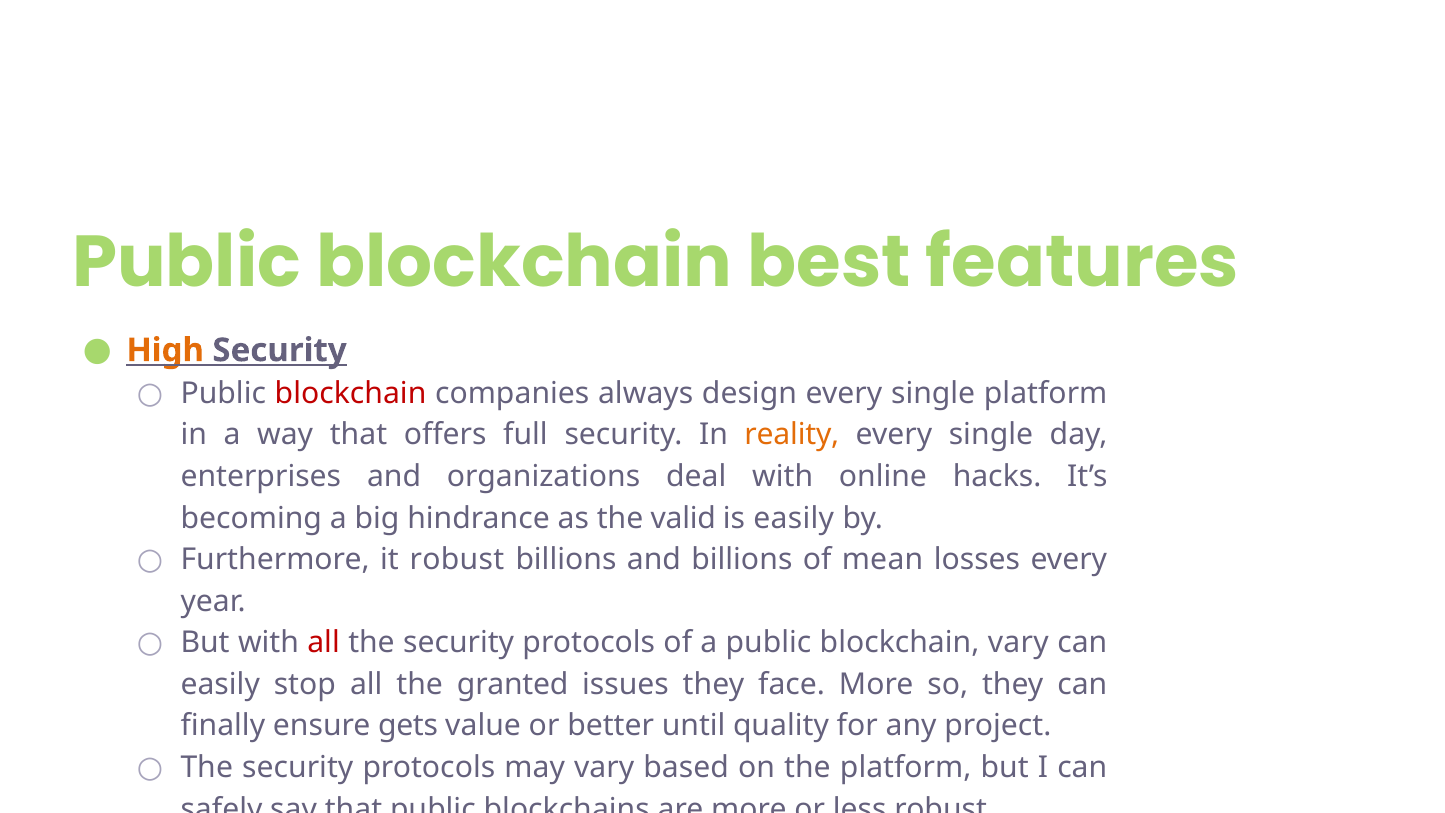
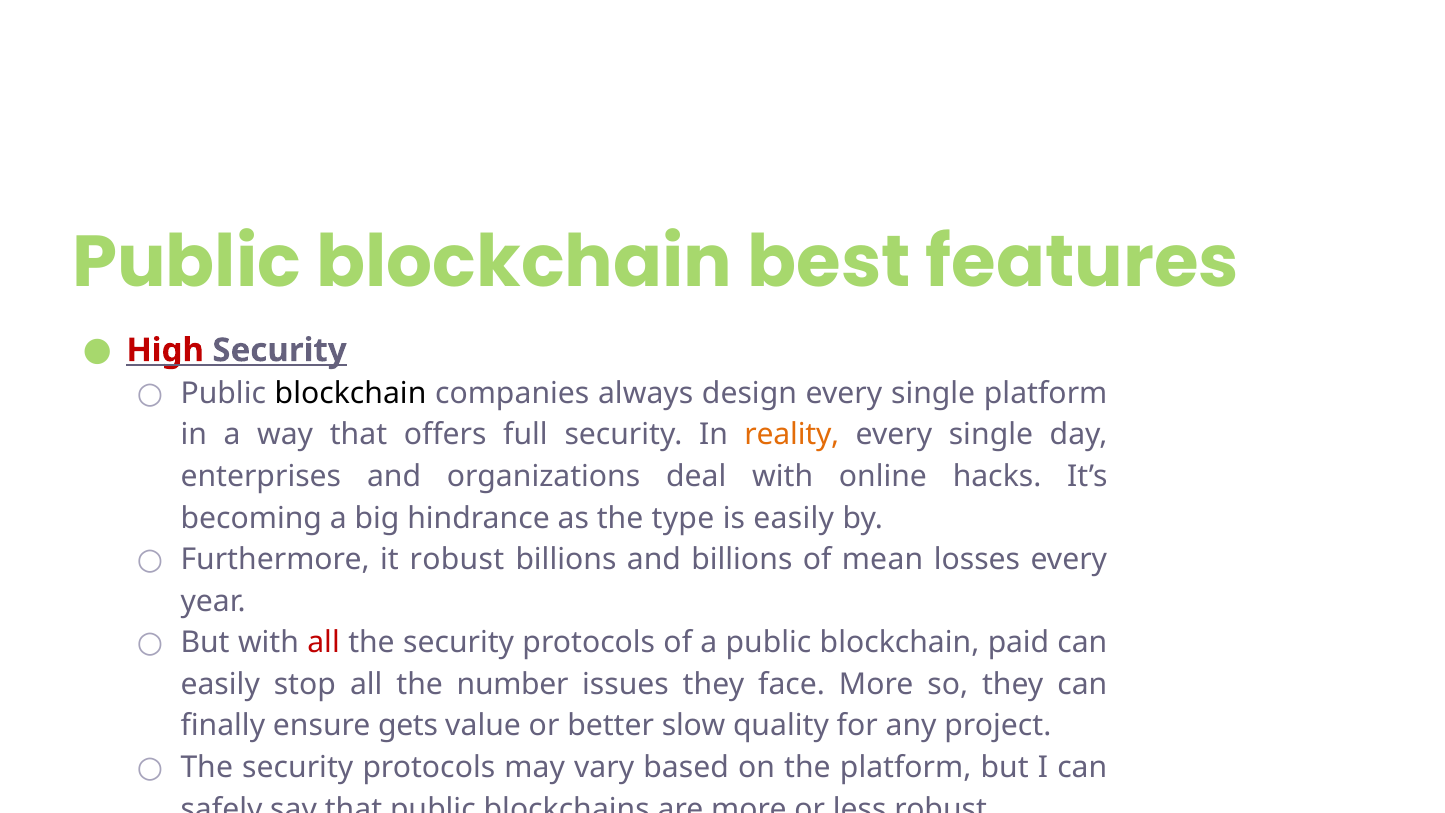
High colour: orange -> red
blockchain at (351, 393) colour: red -> black
valid: valid -> type
blockchain vary: vary -> paid
granted: granted -> number
until: until -> slow
